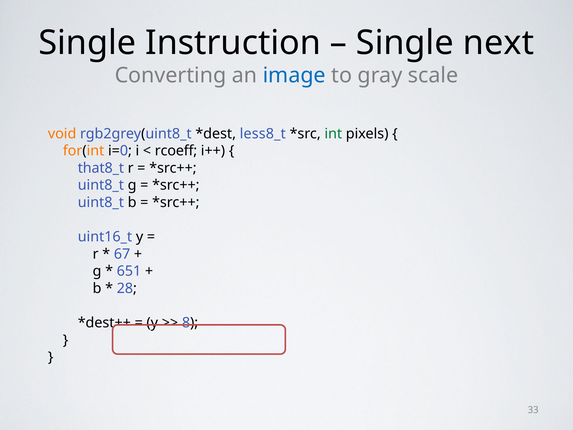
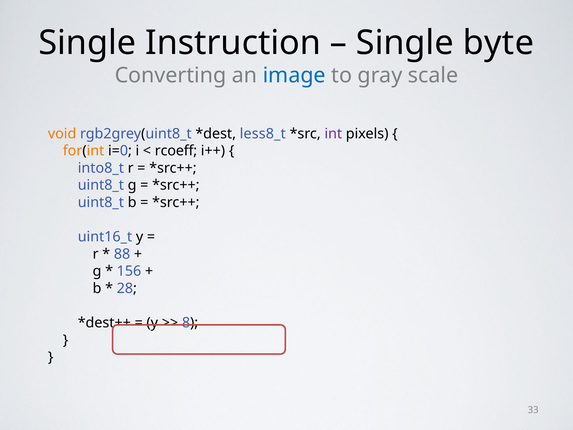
next: next -> byte
int colour: green -> purple
that8_t: that8_t -> into8_t
67: 67 -> 88
651: 651 -> 156
